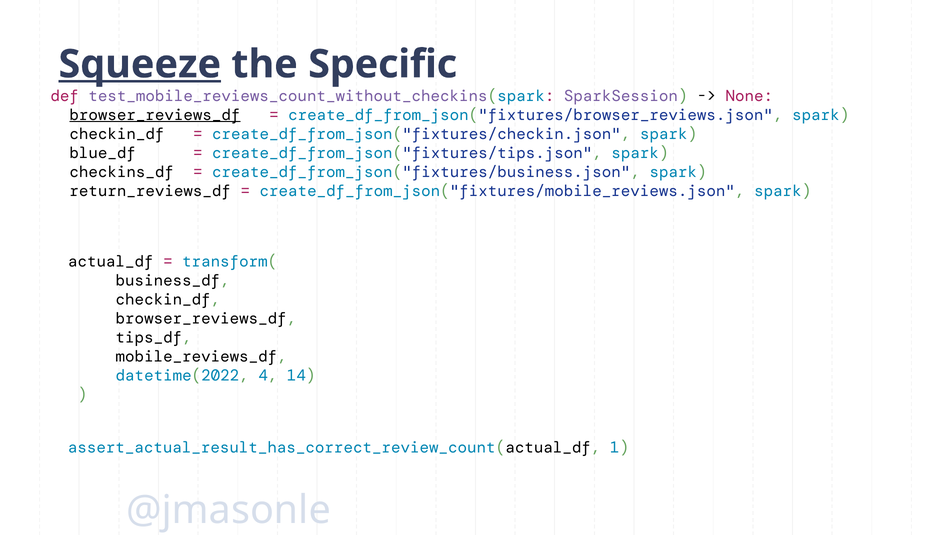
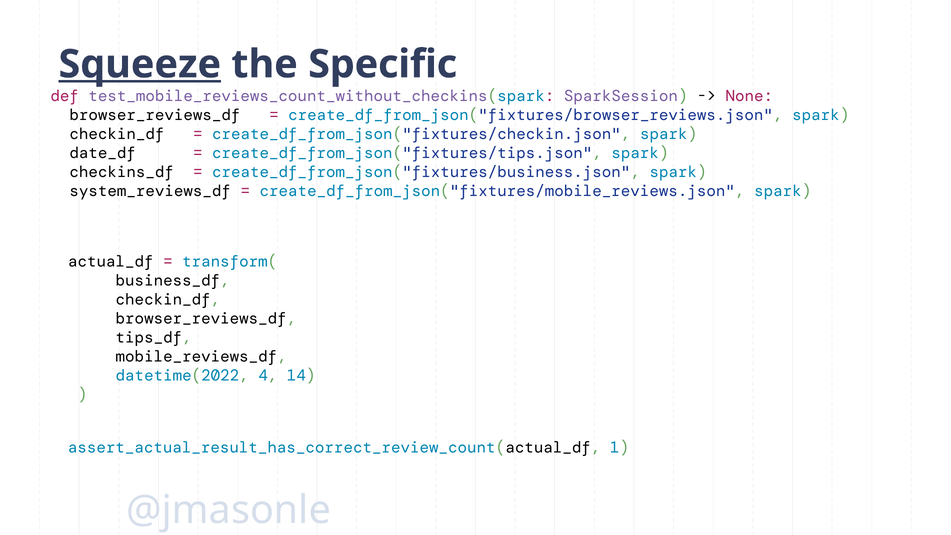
browser_reviews_df at (155, 115) underline: present -> none
blue_df: blue_df -> date_df
return_reviews_df: return_reviews_df -> system_reviews_df
